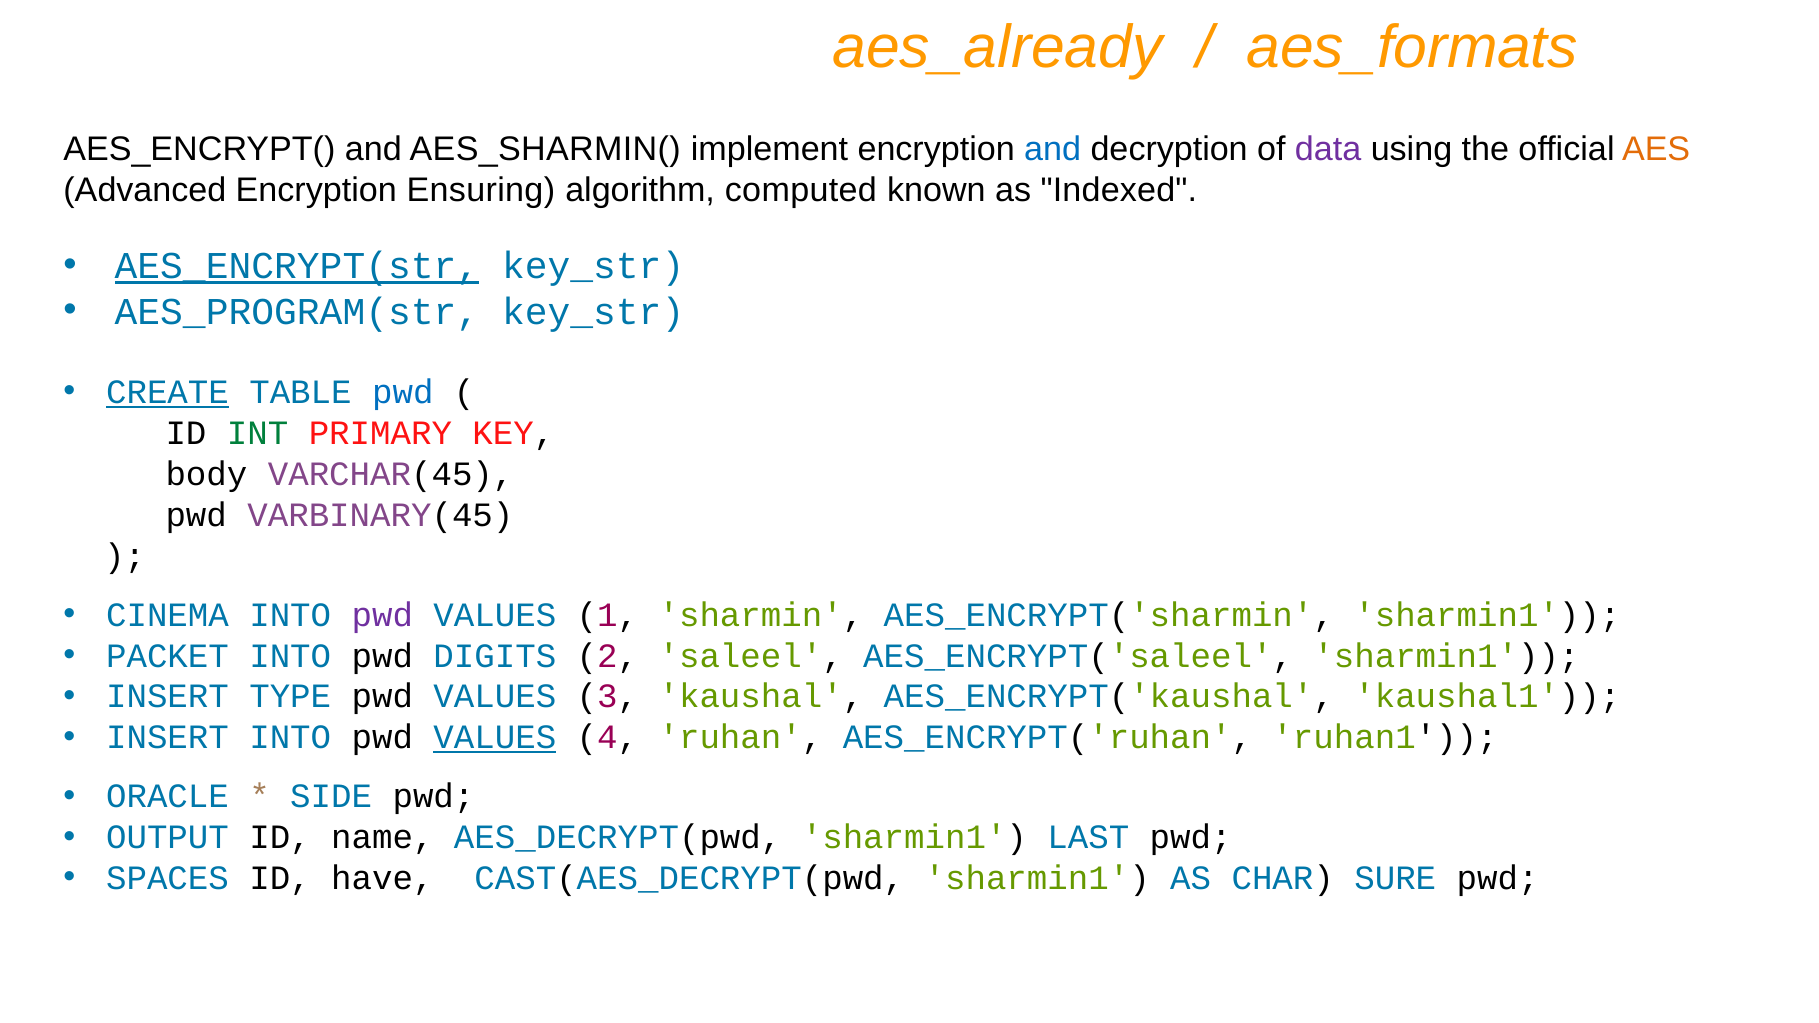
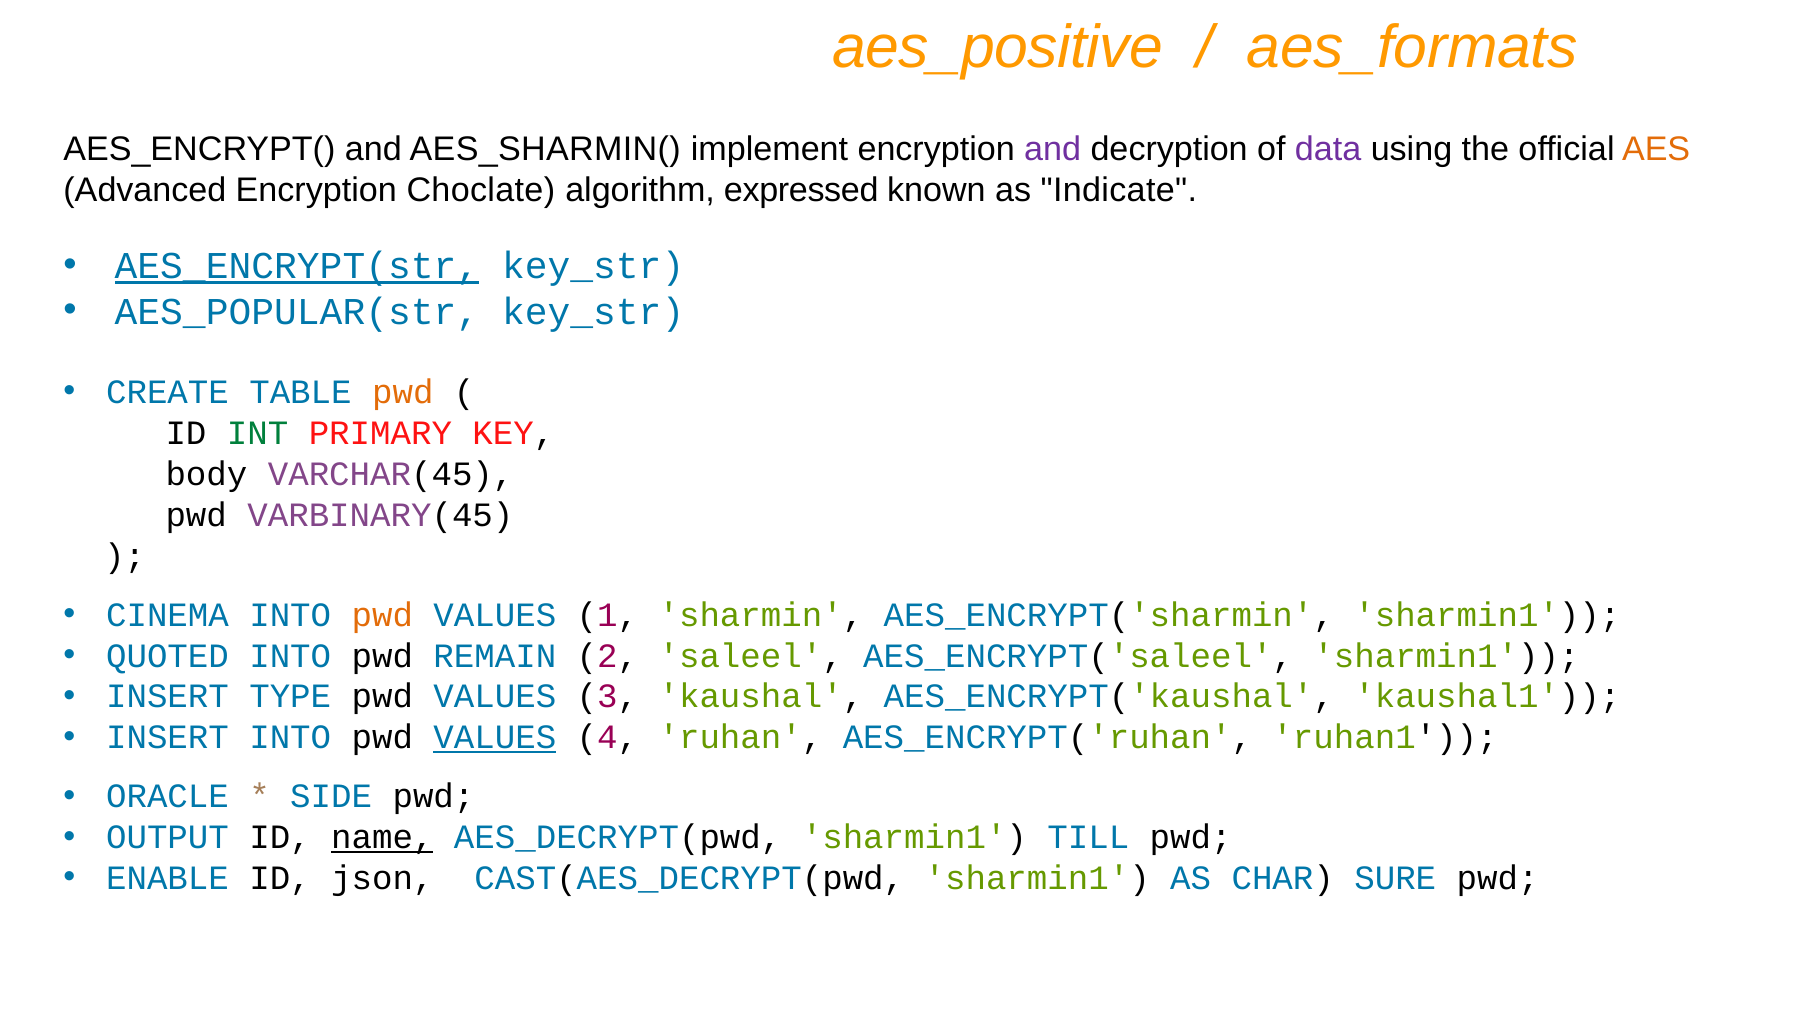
aes_already: aes_already -> aes_positive
and at (1053, 149) colour: blue -> purple
Ensuring: Ensuring -> Choclate
computed: computed -> expressed
Indexed: Indexed -> Indicate
AES_PROGRAM(str: AES_PROGRAM(str -> AES_POPULAR(str
CREATE underline: present -> none
pwd at (403, 392) colour: blue -> orange
pwd at (382, 615) colour: purple -> orange
PACKET: PACKET -> QUOTED
DIGITS: DIGITS -> REMAIN
name underline: none -> present
LAST: LAST -> TILL
SPACES: SPACES -> ENABLE
have: have -> json
